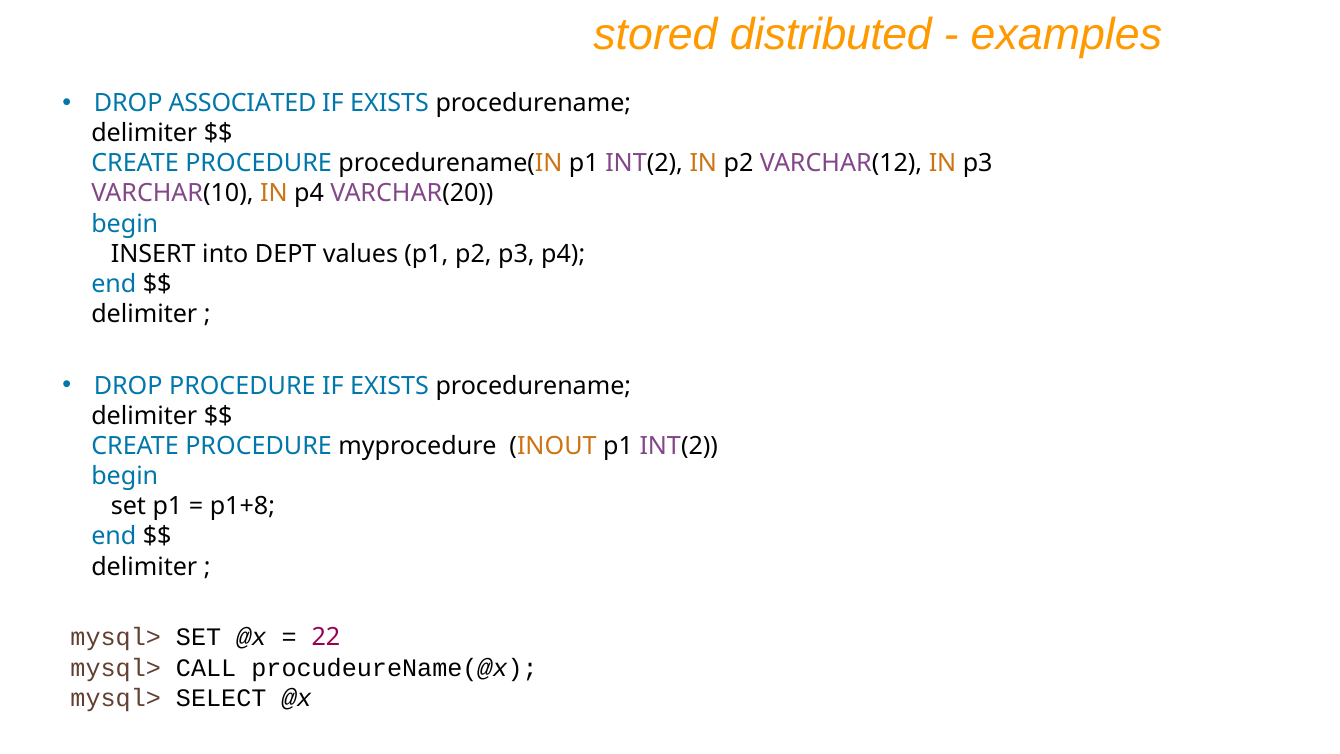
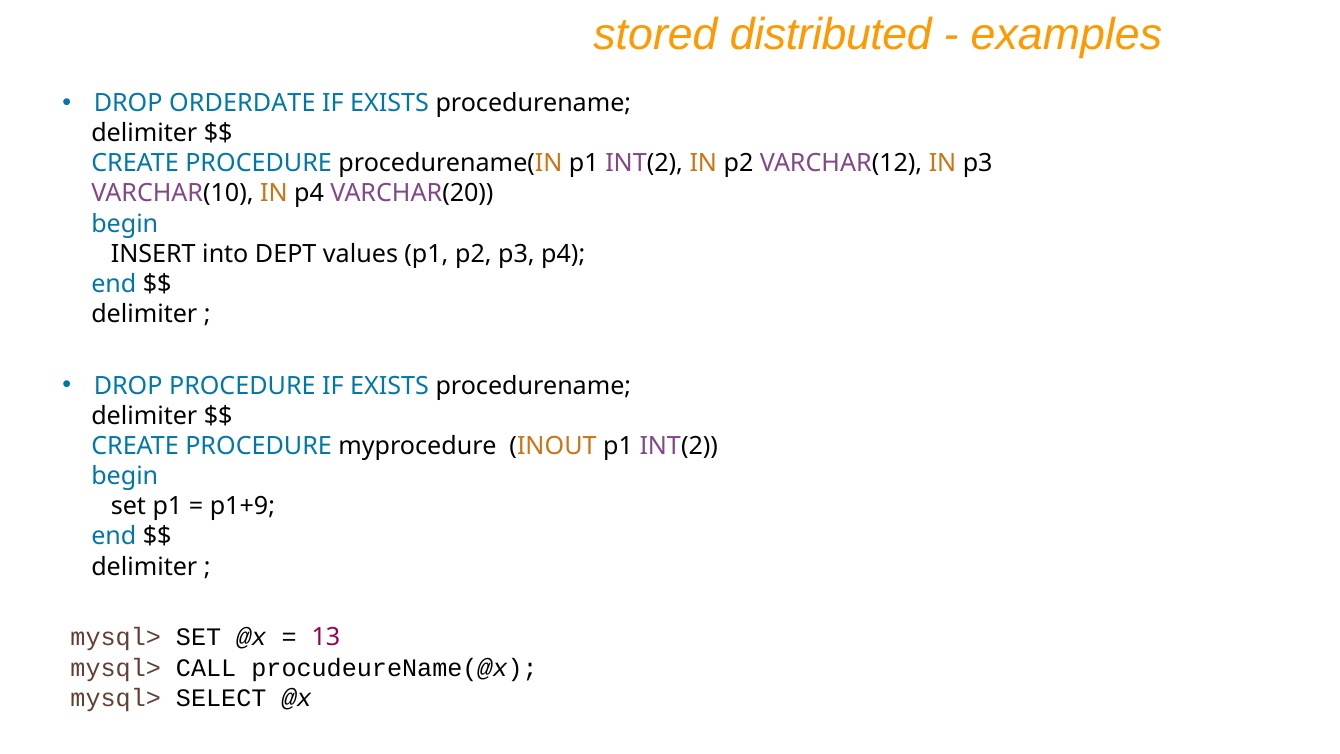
ASSOCIATED: ASSOCIATED -> ORDERDATE
p1+8: p1+8 -> p1+9
22: 22 -> 13
